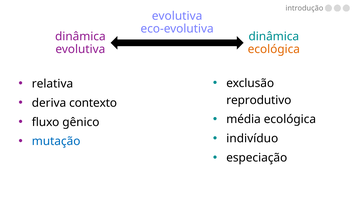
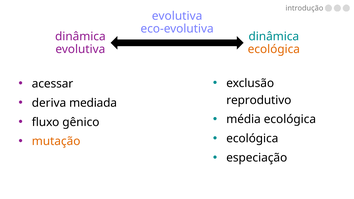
relativa: relativa -> acessar
contexto: contexto -> mediada
indivíduo at (252, 139): indivíduo -> ecológica
mutação colour: blue -> orange
